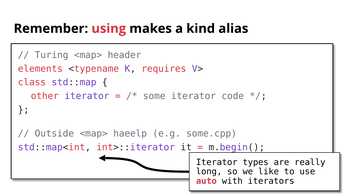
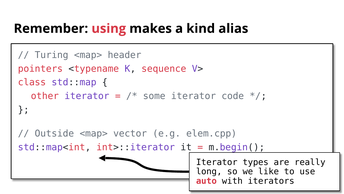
elements: elements -> pointers
requires: requires -> sequence
haeelp: haeelp -> vector
some.cpp: some.cpp -> elem.cpp
